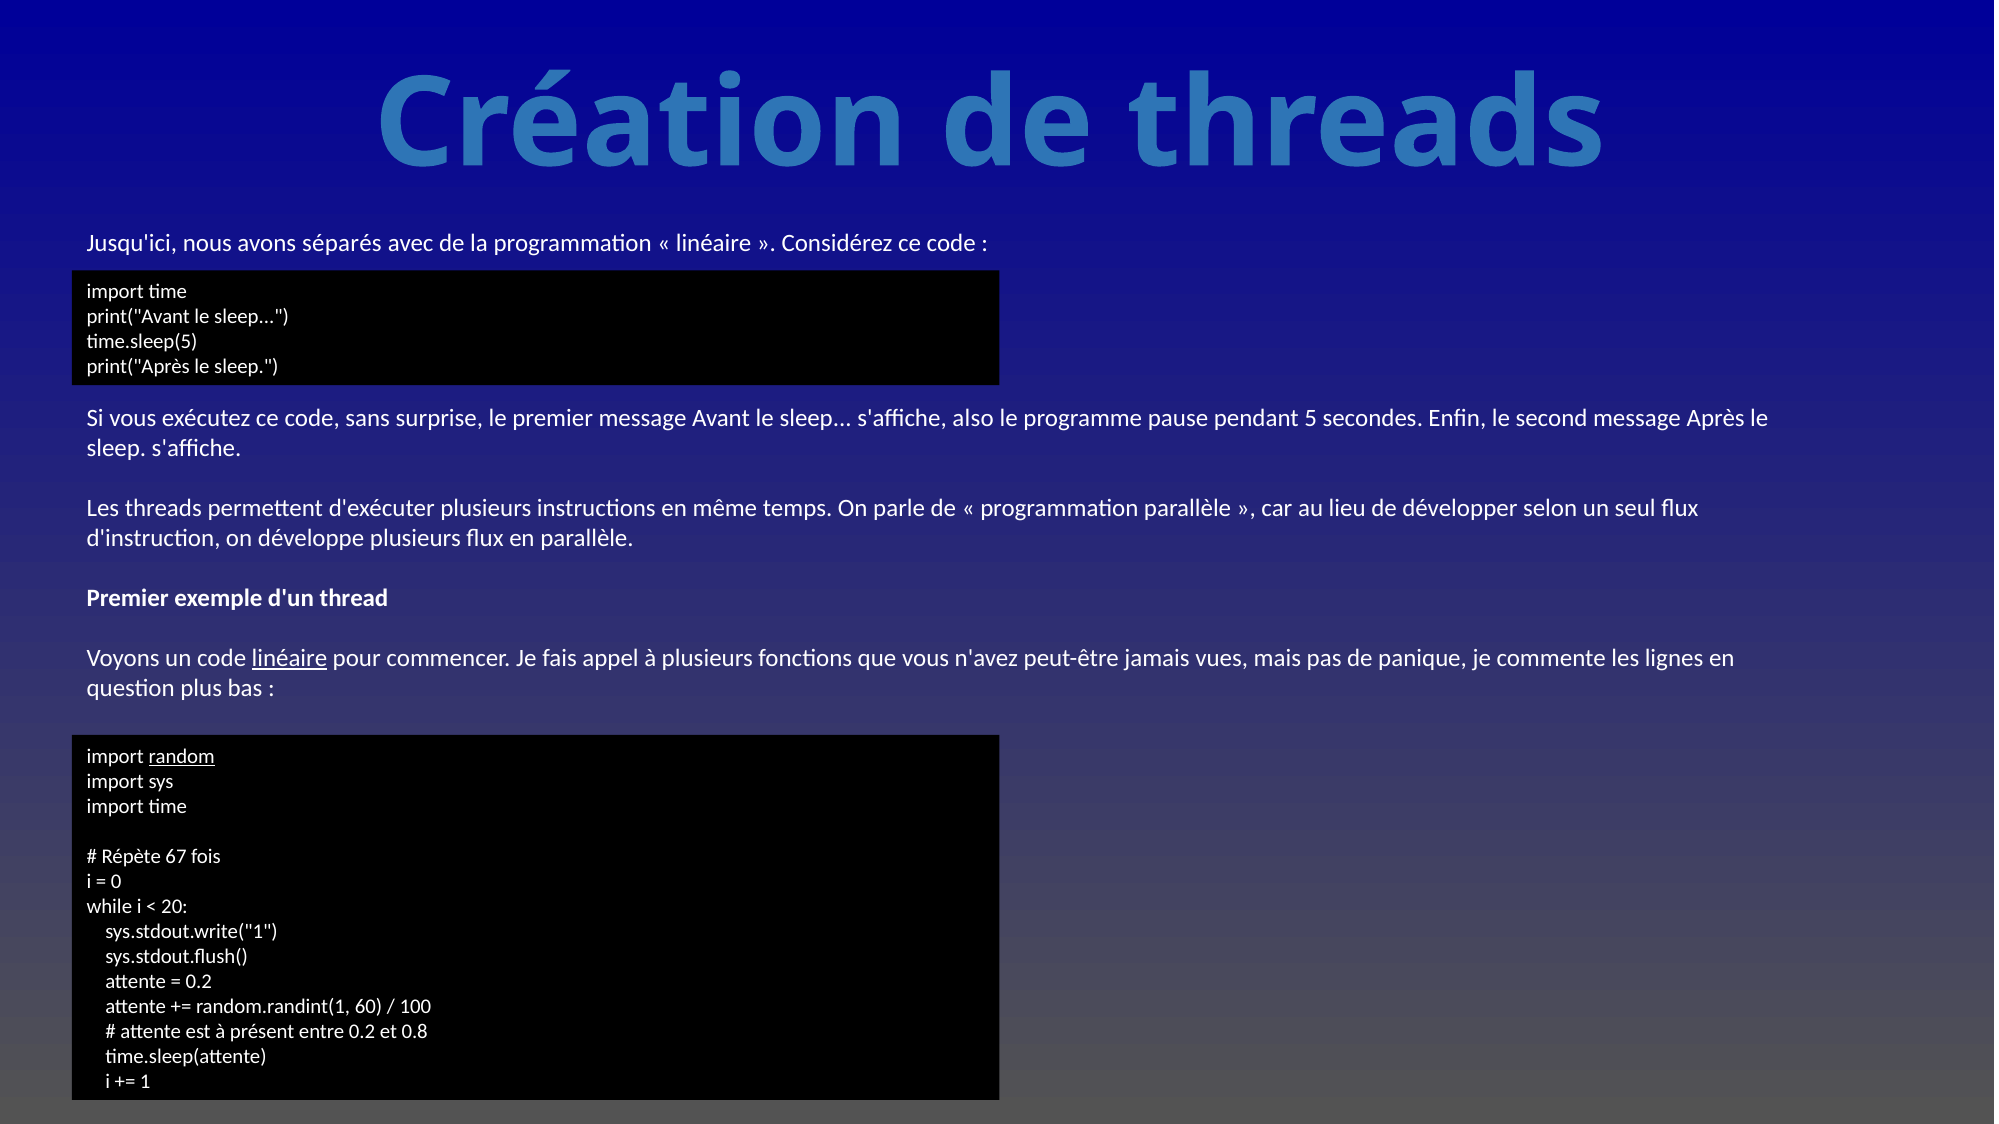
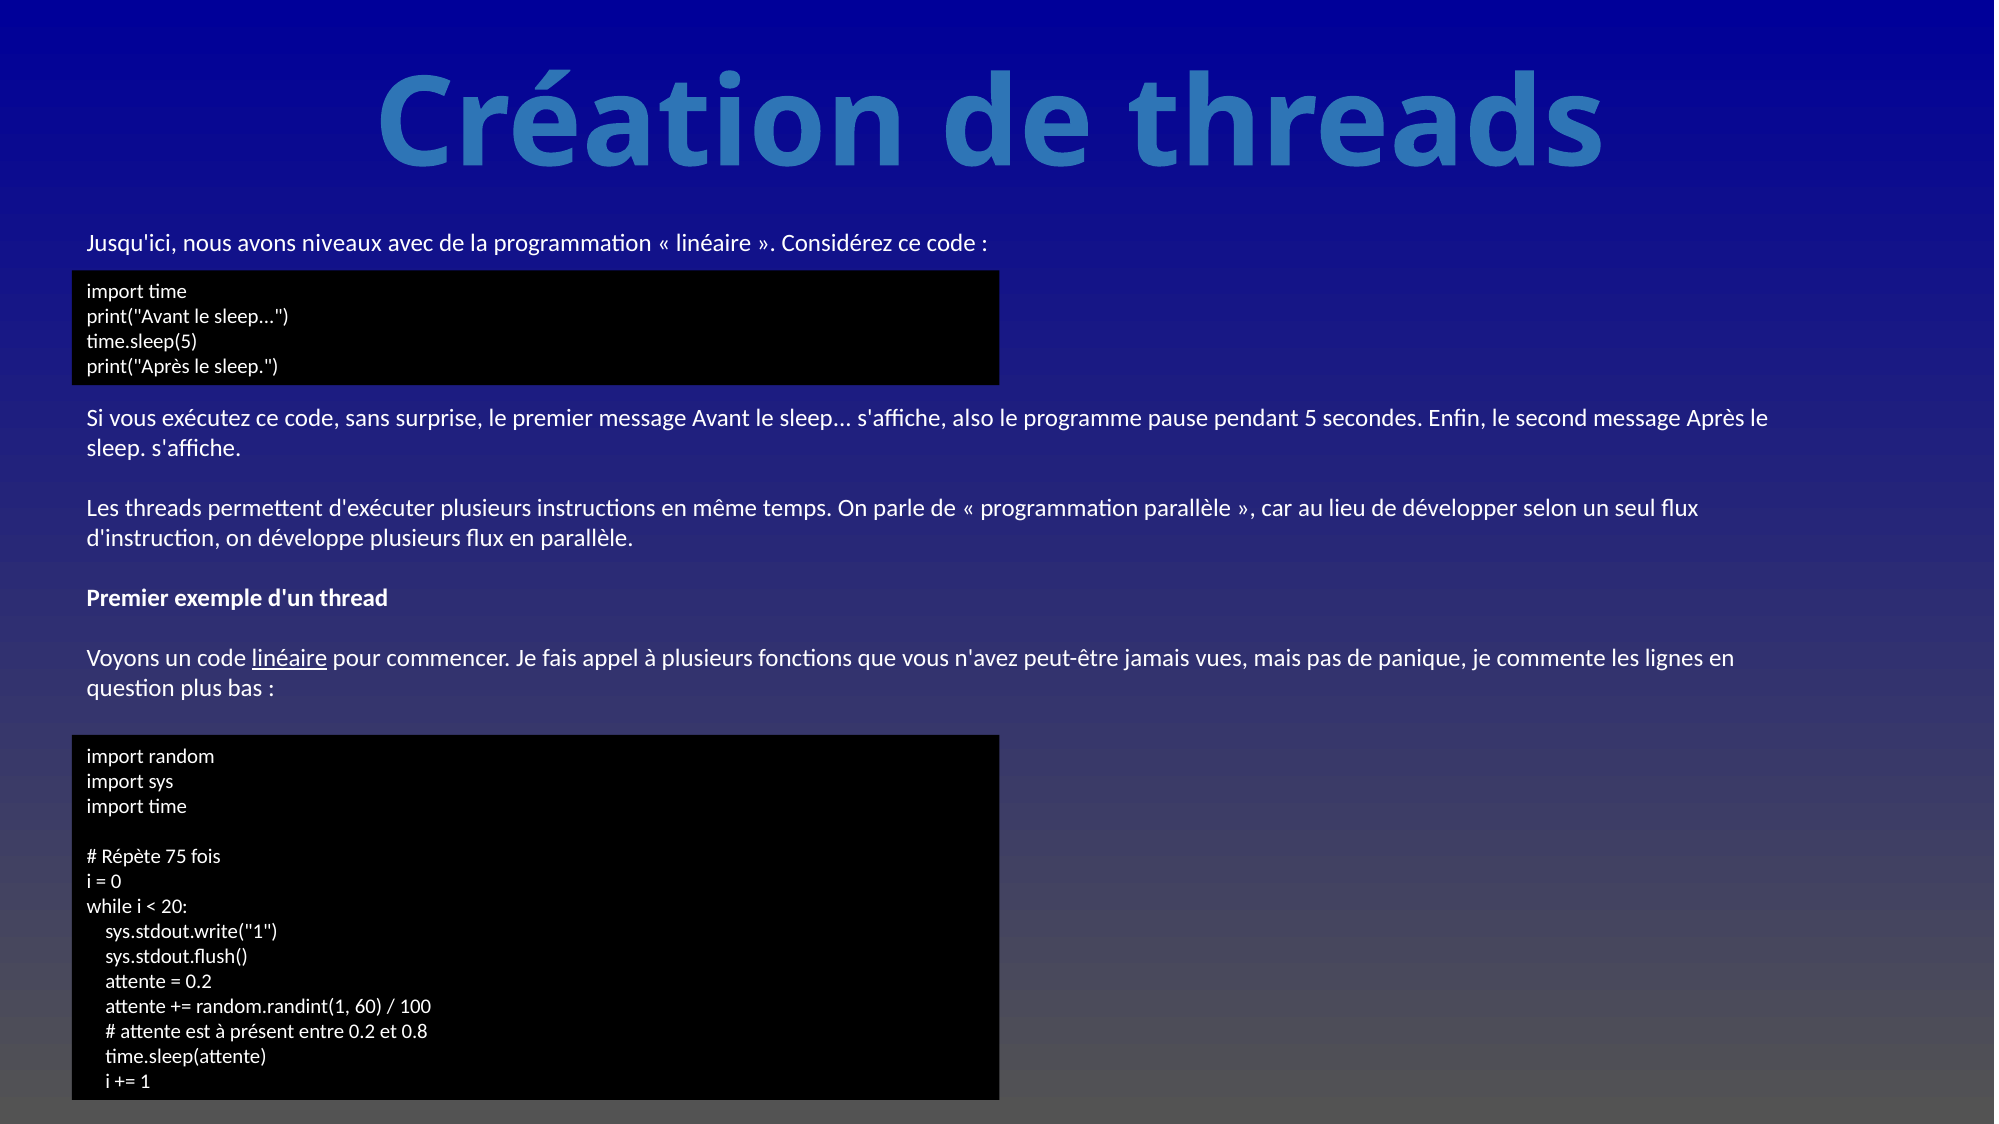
séparés: séparés -> niveaux
random underline: present -> none
67: 67 -> 75
